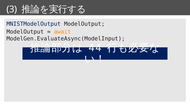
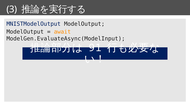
44: 44 -> 91
